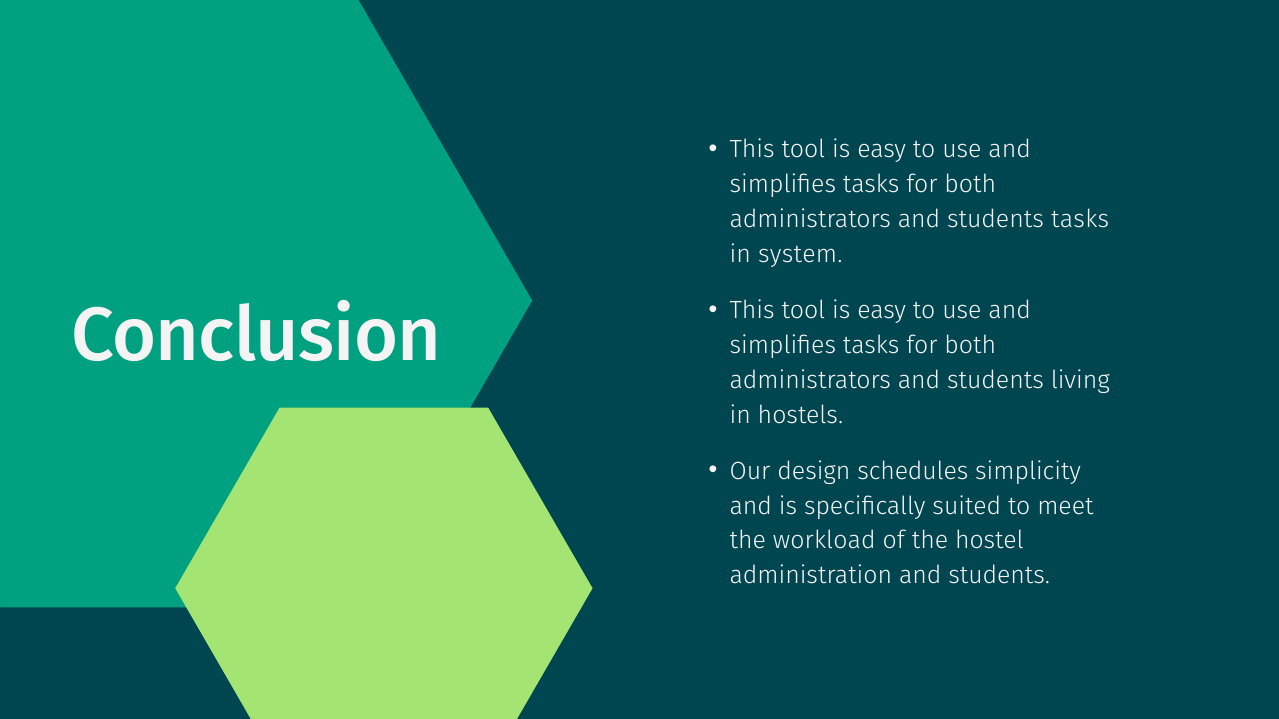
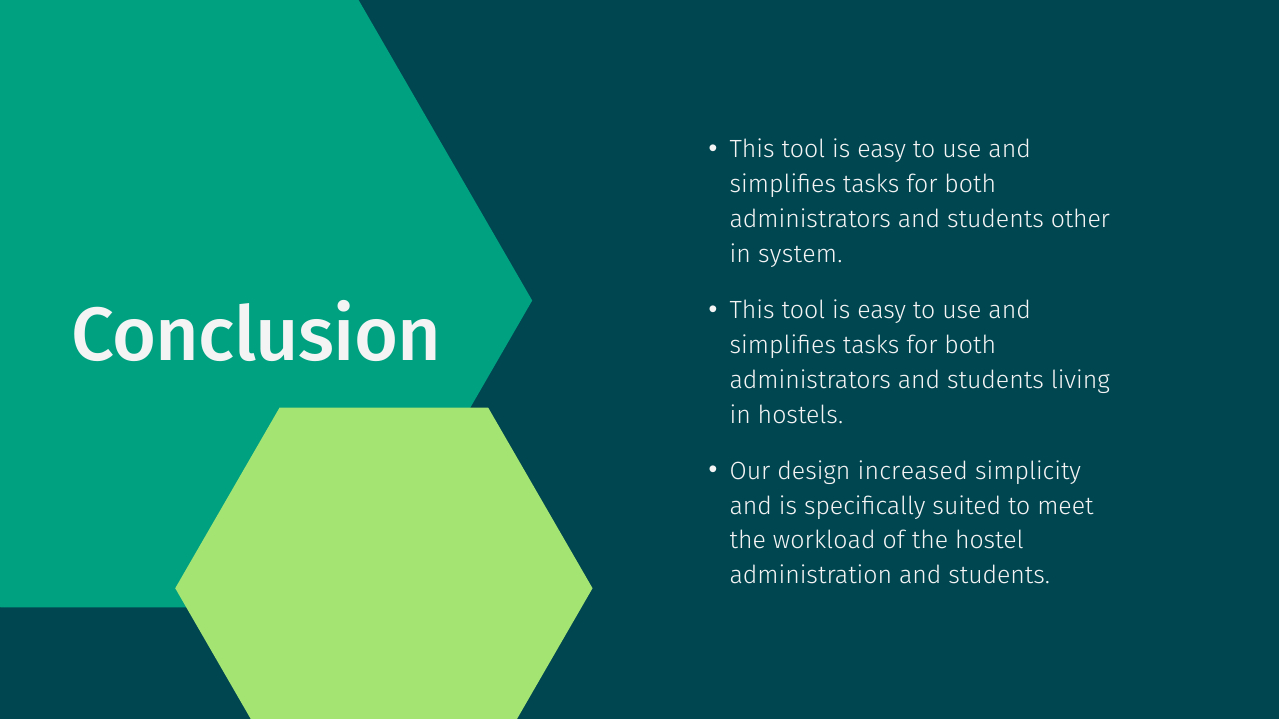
students tasks: tasks -> other
schedules: schedules -> increased
